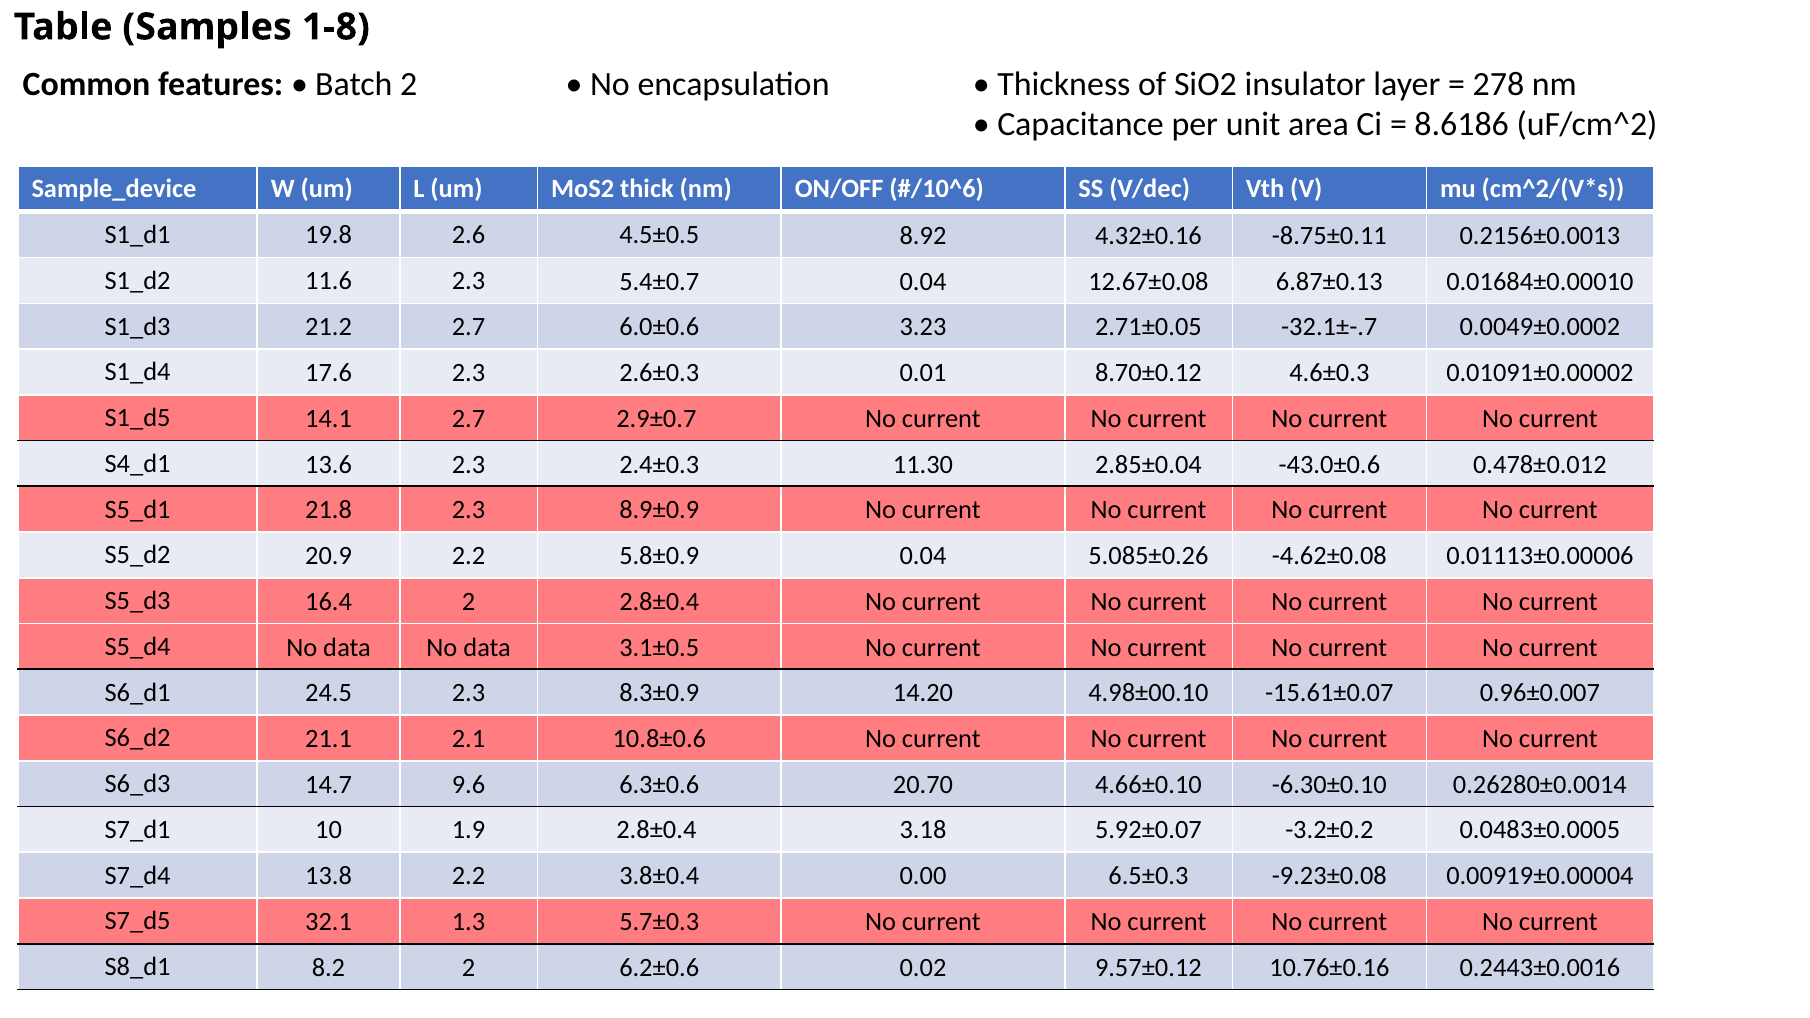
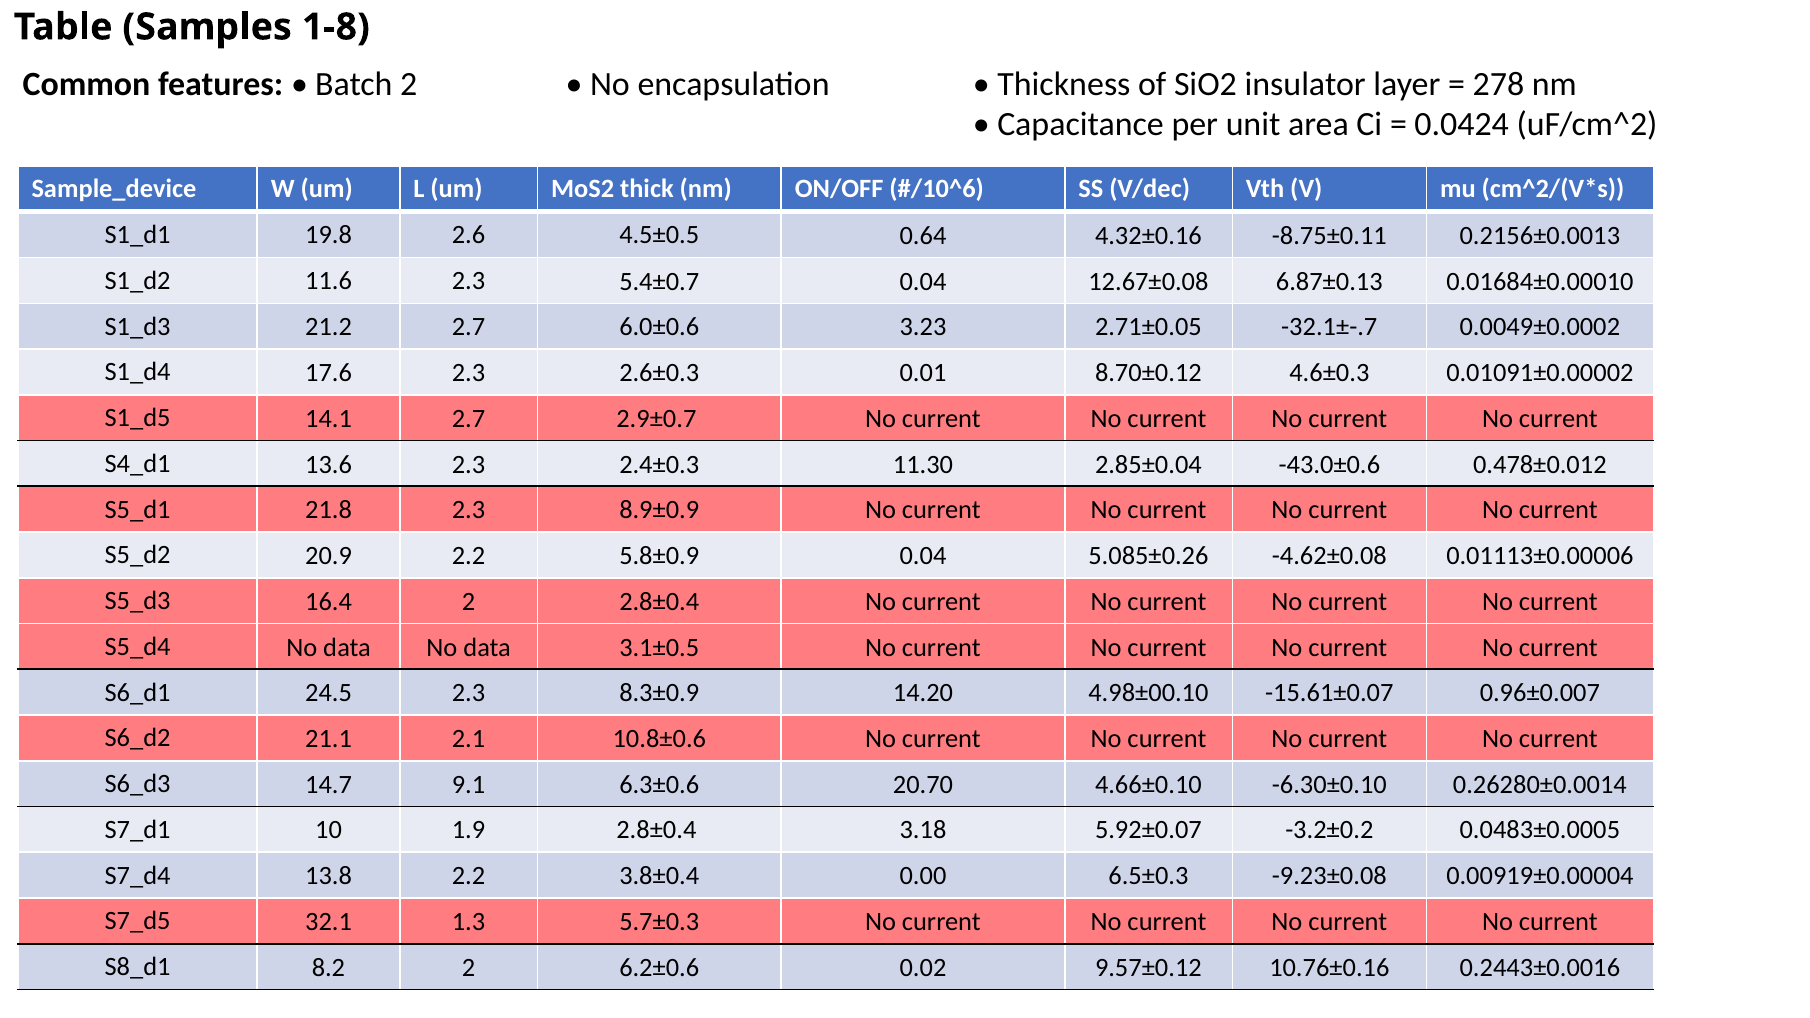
8.6186: 8.6186 -> 0.0424
8.92: 8.92 -> 0.64
9.6: 9.6 -> 9.1
